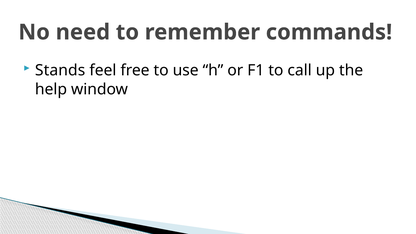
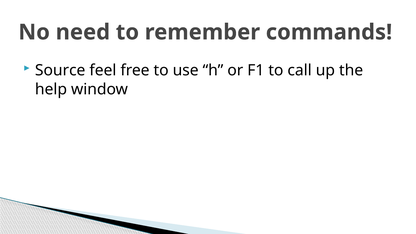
Stands: Stands -> Source
